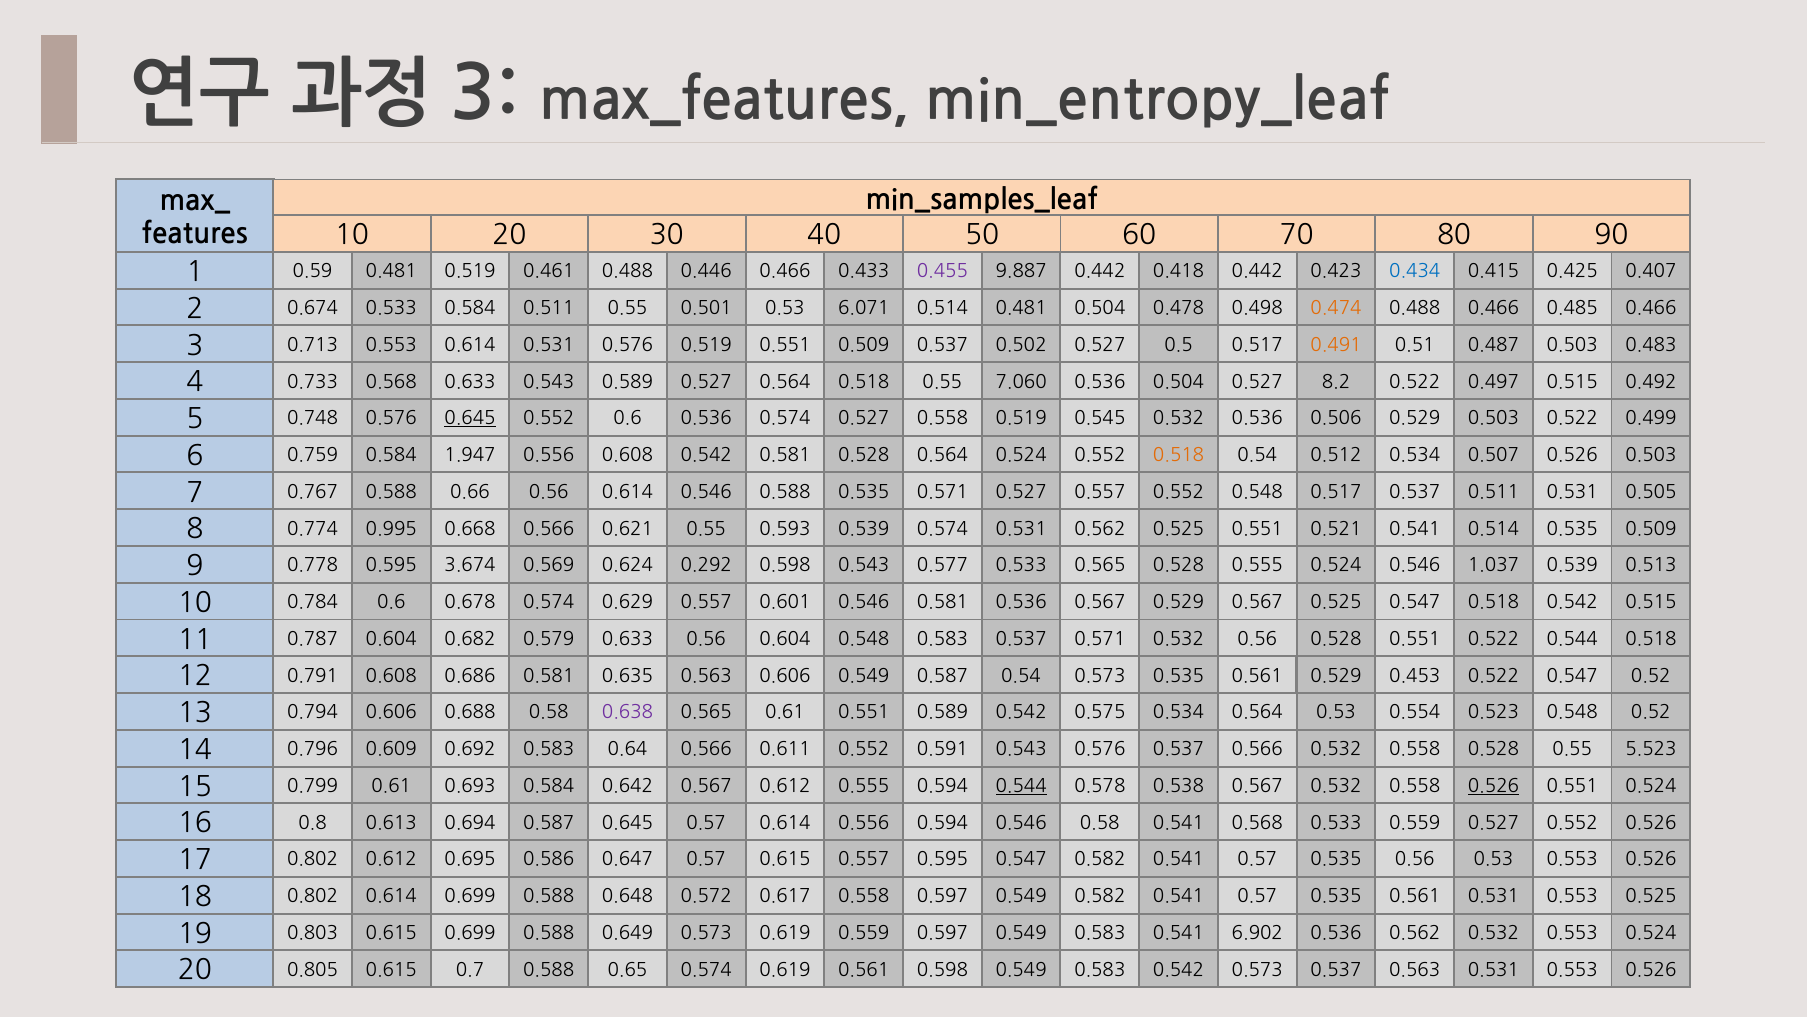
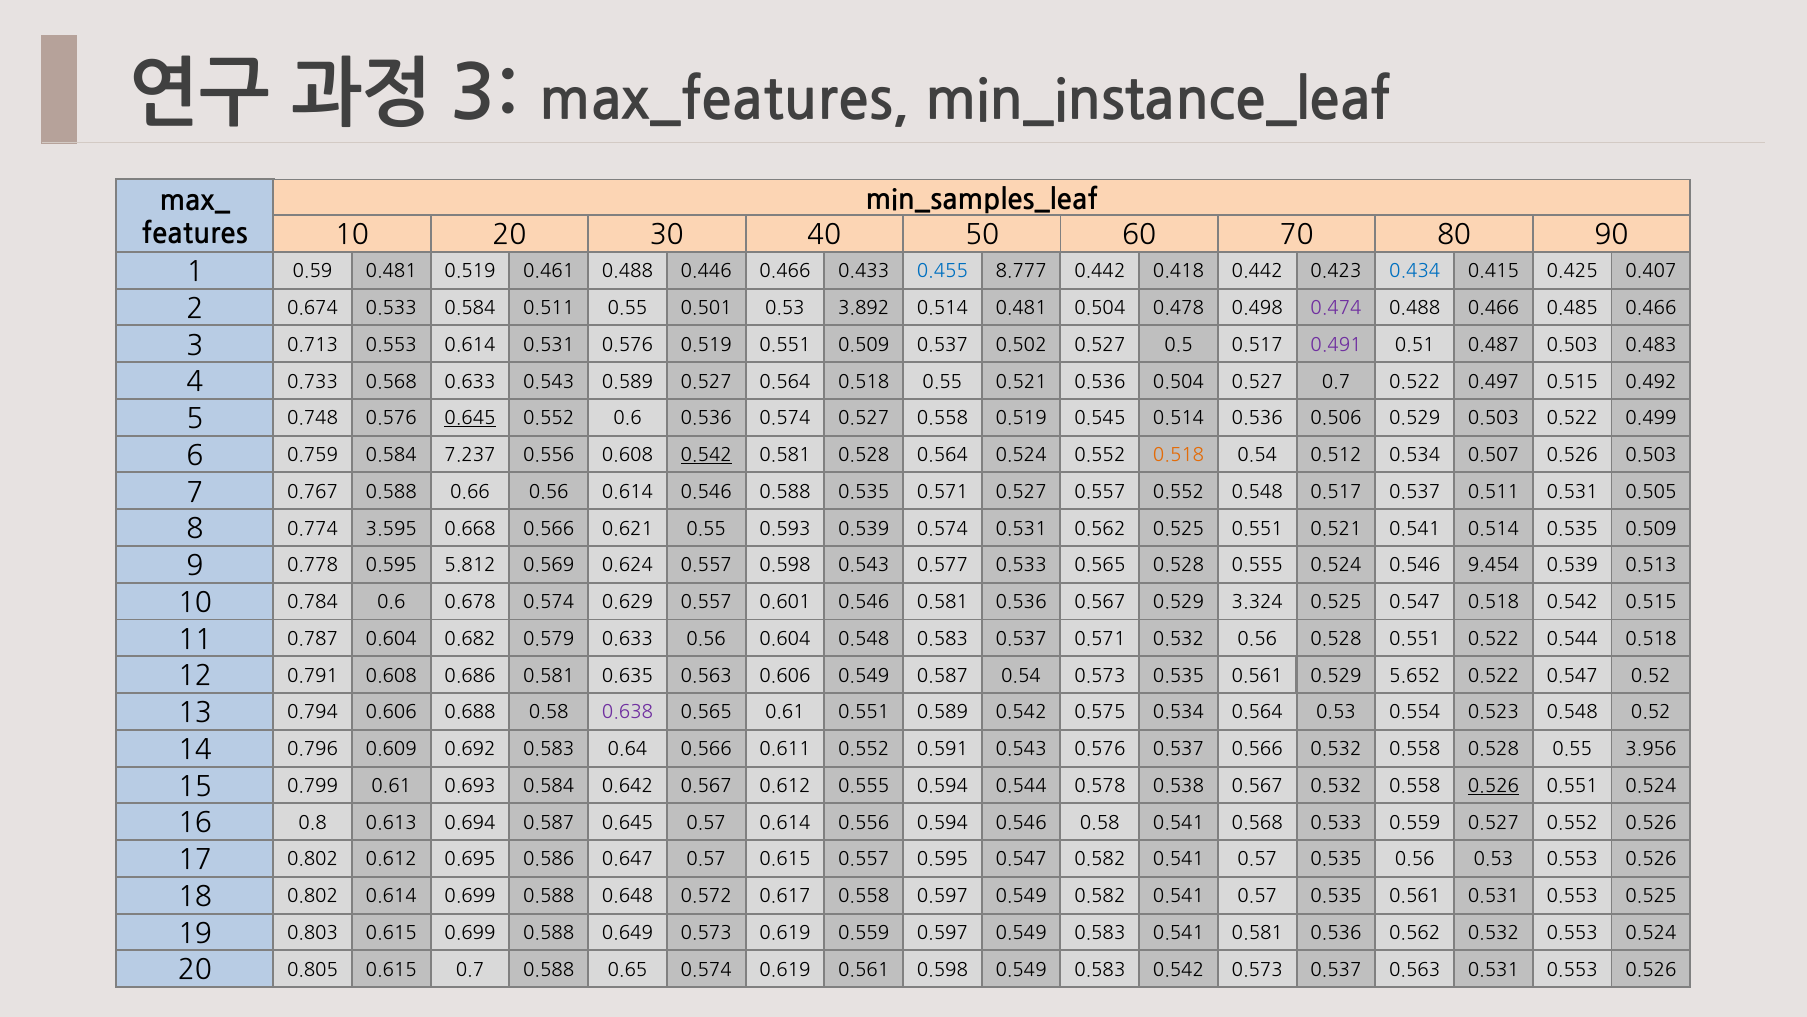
min_entropy_leaf: min_entropy_leaf -> min_instance_leaf
0.455 colour: purple -> blue
9.887: 9.887 -> 8.777
6.071: 6.071 -> 3.892
0.474 colour: orange -> purple
0.491 colour: orange -> purple
0.518 7.060: 7.060 -> 0.521
0.504 8.2: 8.2 -> 0.7
0.519 0.532: 0.532 -> 0.514
1.947: 1.947 -> 7.237
0.542 at (706, 455) underline: none -> present
0.995: 0.995 -> 3.595
3.674: 3.674 -> 5.812
0.569 0.292: 0.292 -> 0.557
1.037: 1.037 -> 9.454
0.567 0.567: 0.567 -> 3.324
0.453: 0.453 -> 5.652
5.523: 5.523 -> 3.956
0.544 at (1021, 786) underline: present -> none
0.583 6.902: 6.902 -> 0.581
